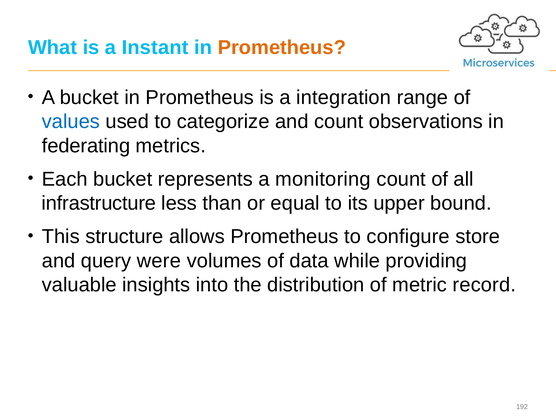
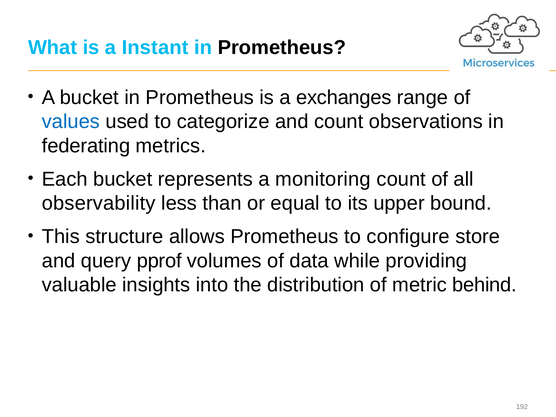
Prometheus at (282, 47) colour: orange -> black
integration: integration -> exchanges
infrastructure: infrastructure -> observability
were: were -> pprof
record: record -> behind
